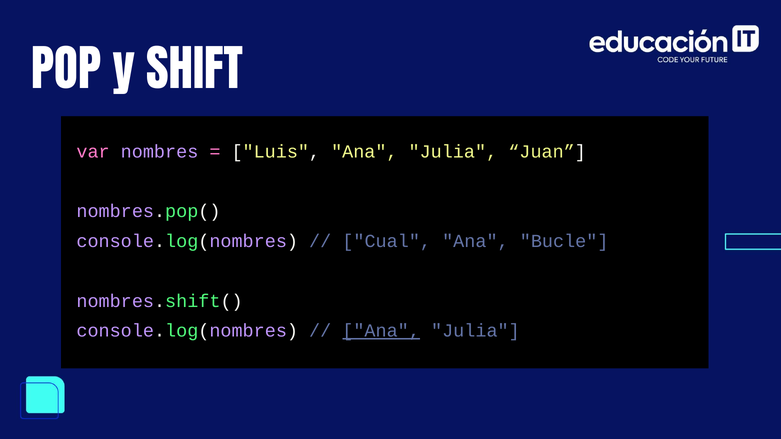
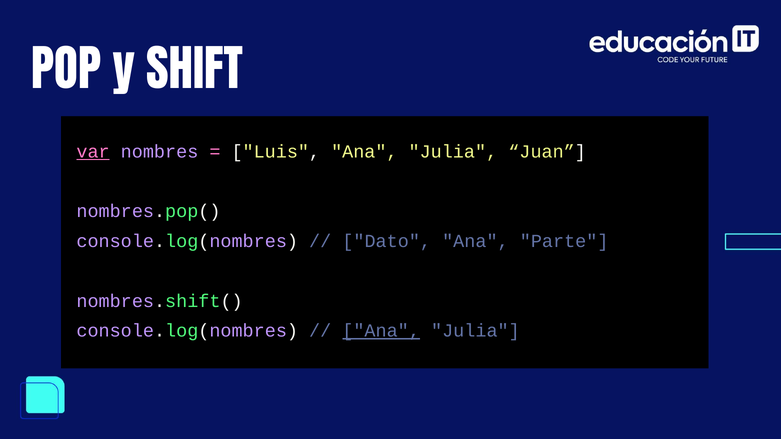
var underline: none -> present
Cual: Cual -> Dato
Bucle: Bucle -> Parte
